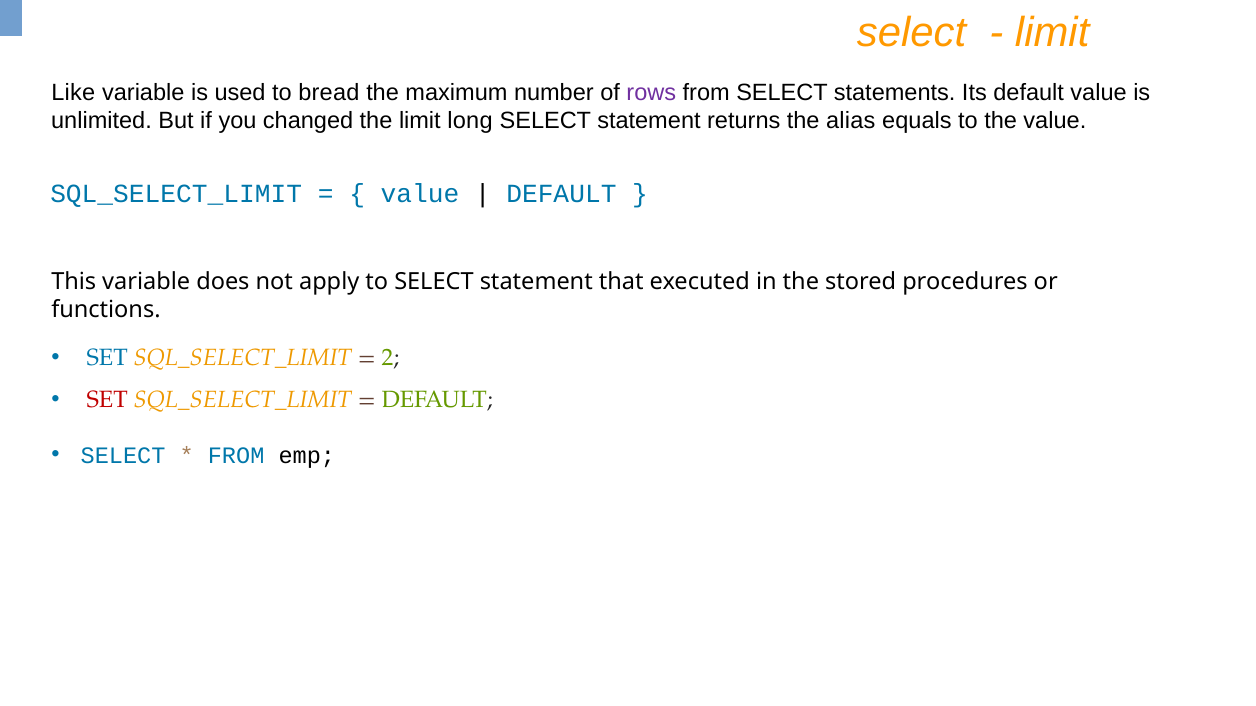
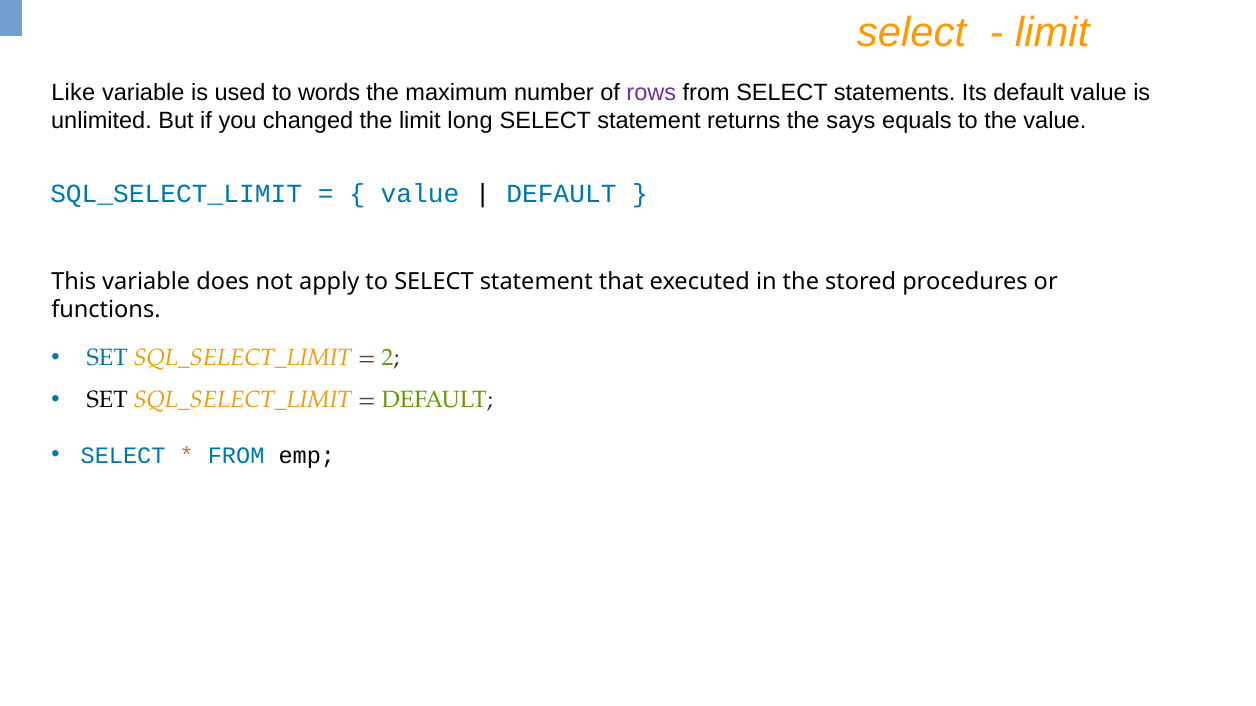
bread: bread -> words
alias: alias -> says
SET at (107, 400) colour: red -> black
